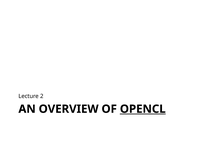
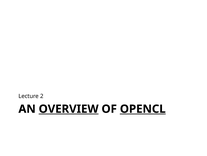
OVERVIEW underline: none -> present
